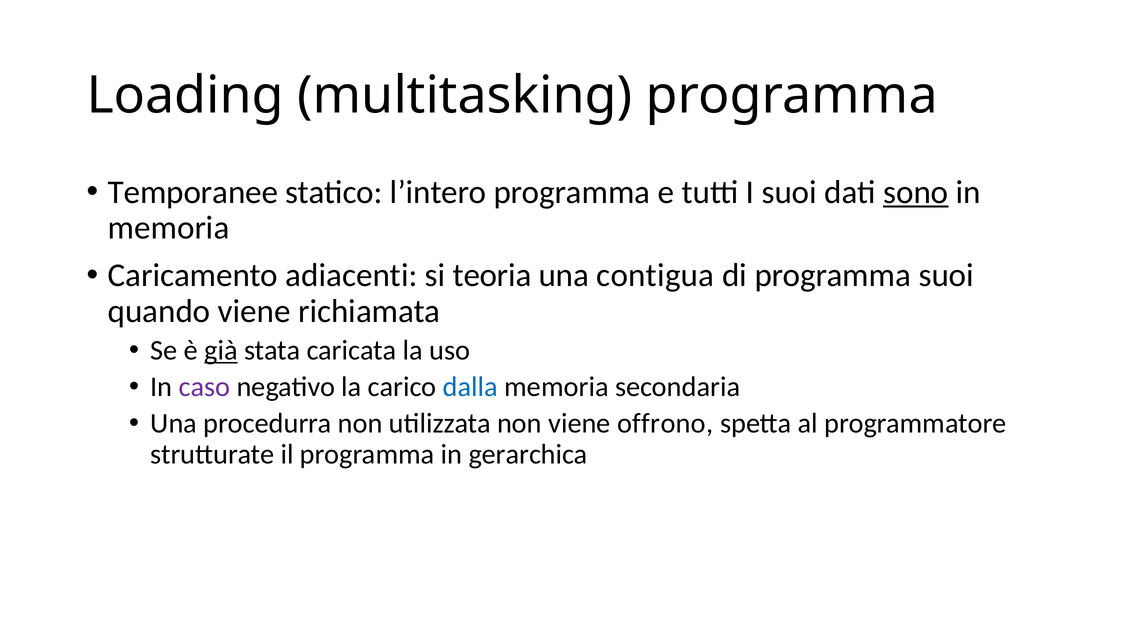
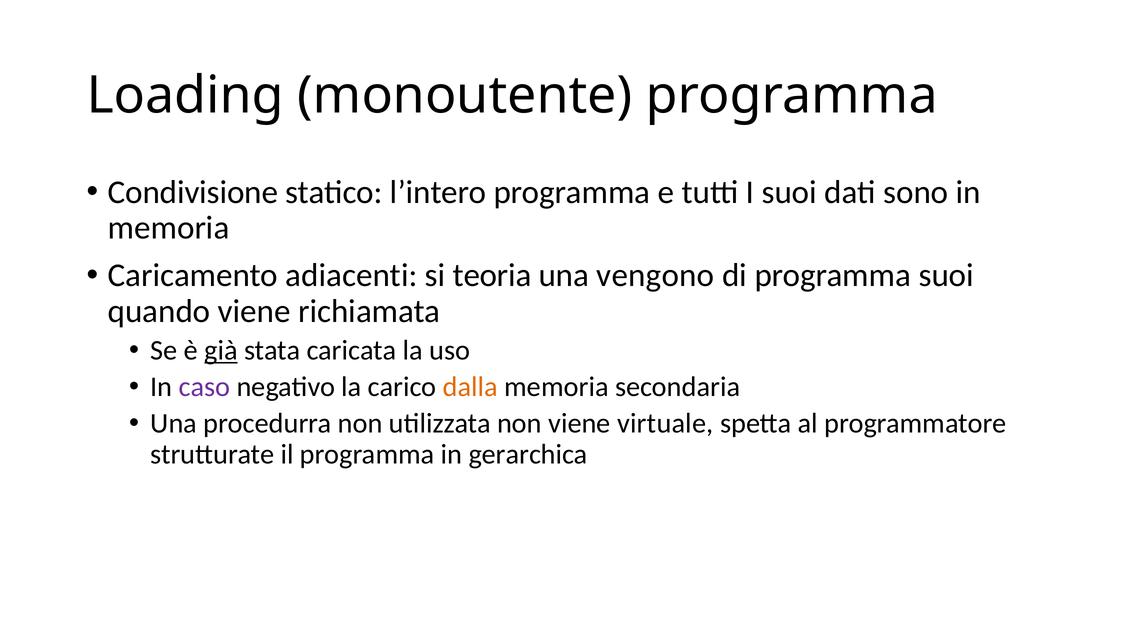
multitasking: multitasking -> monoutente
Temporanee: Temporanee -> Condivisione
sono underline: present -> none
contigua: contigua -> vengono
dalla colour: blue -> orange
offrono: offrono -> virtuale
